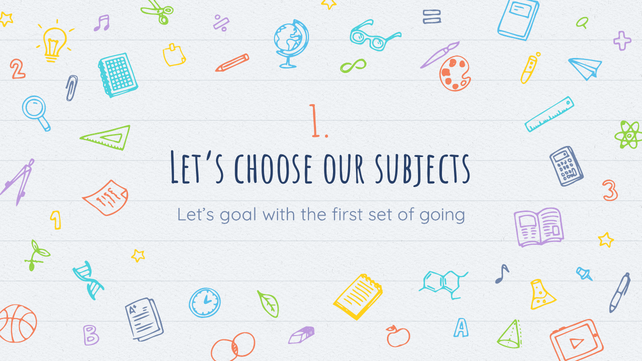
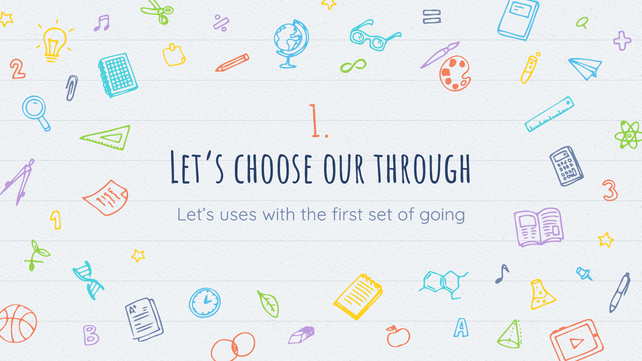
subjects: subjects -> through
goal: goal -> uses
